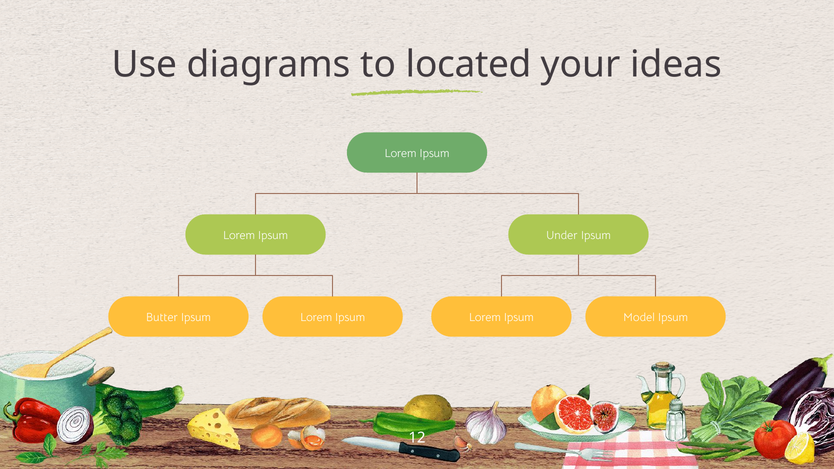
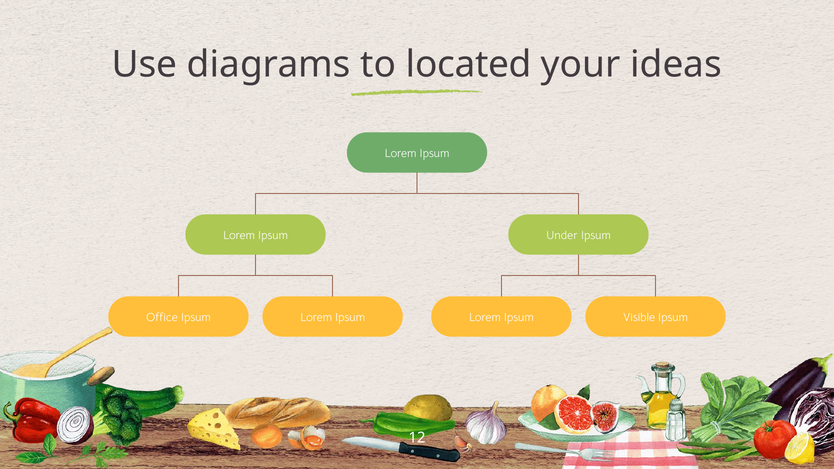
Butter: Butter -> Office
Model: Model -> Visible
